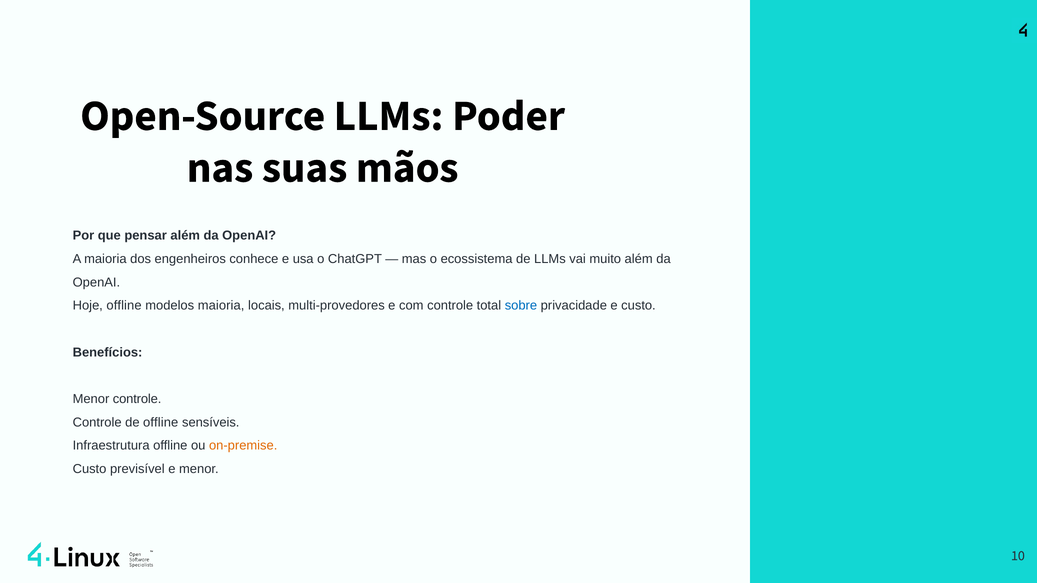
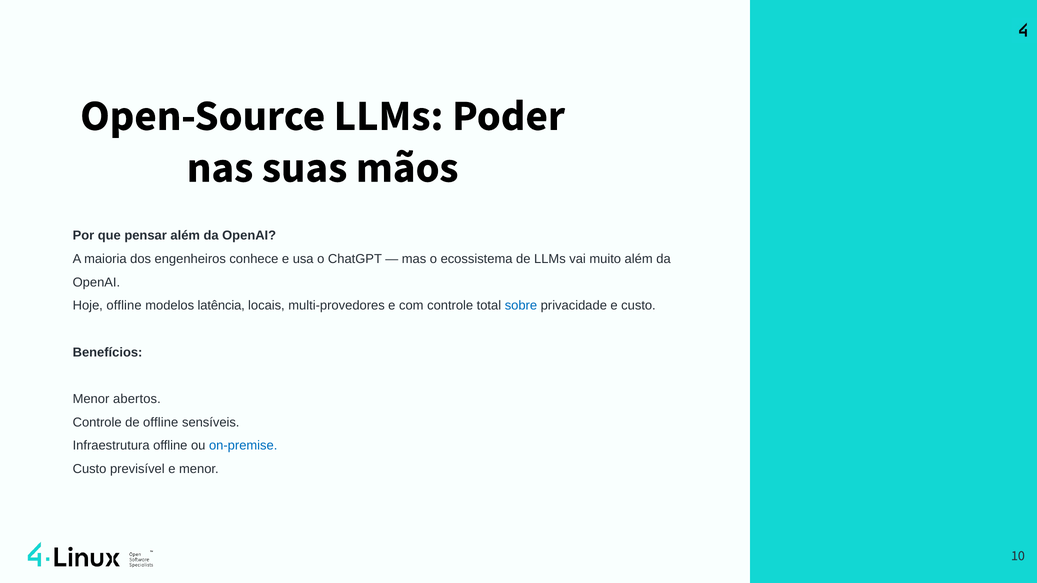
modelos maioria: maioria -> latência
Menor controle: controle -> abertos
on-premise colour: orange -> blue
